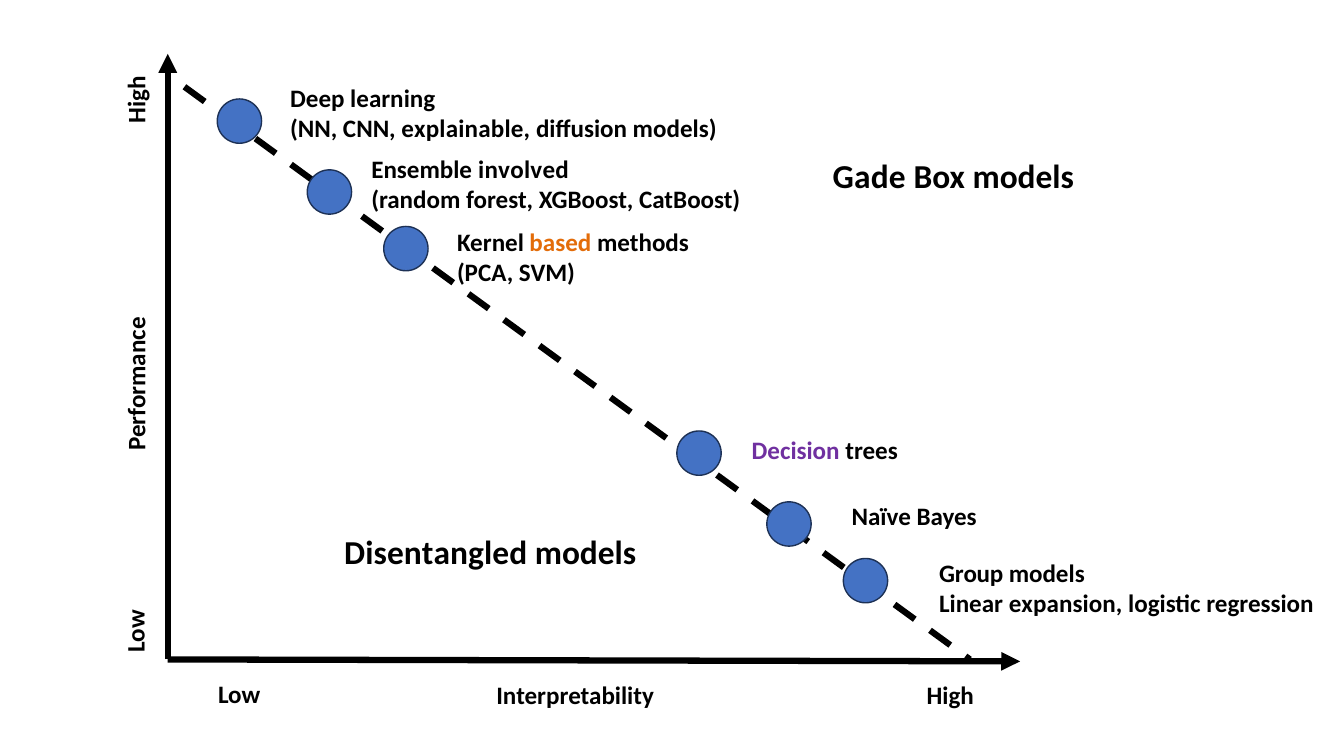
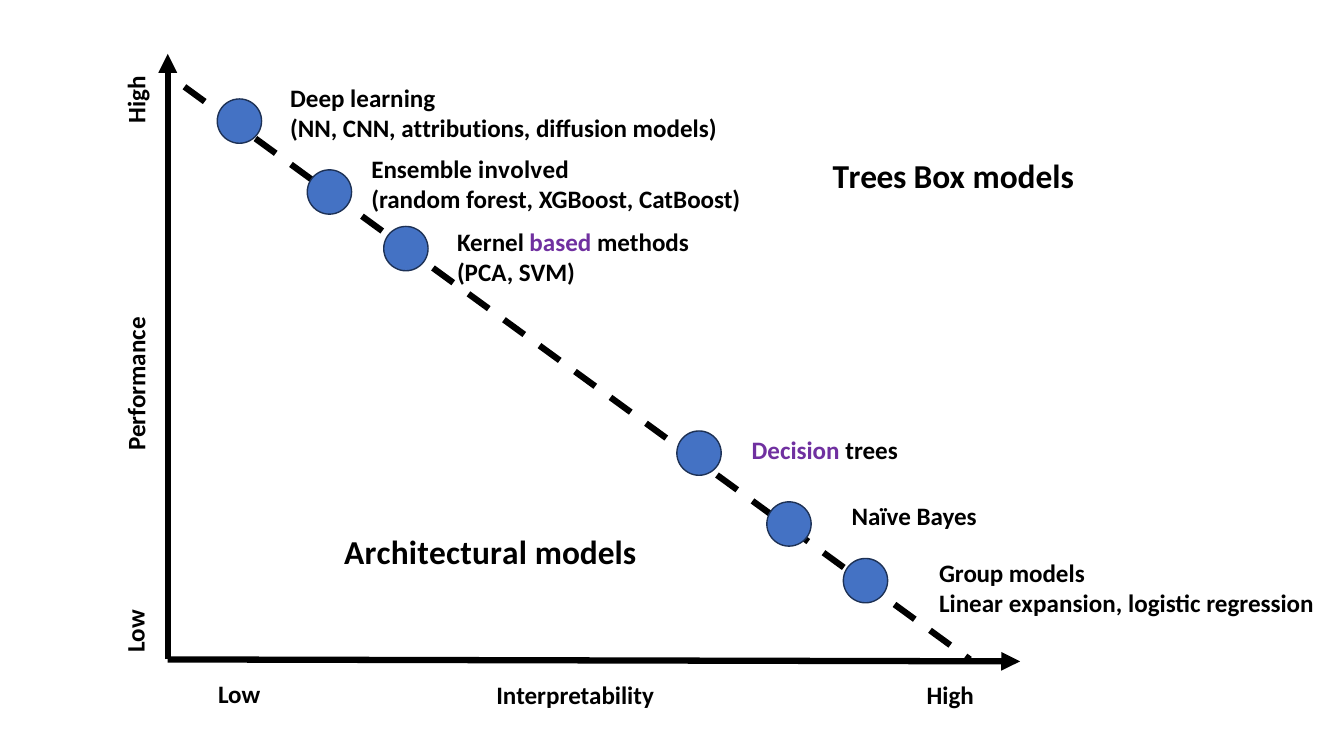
explainable: explainable -> attributions
Gade at (869, 177): Gade -> Trees
based colour: orange -> purple
Disentangled: Disentangled -> Architectural
